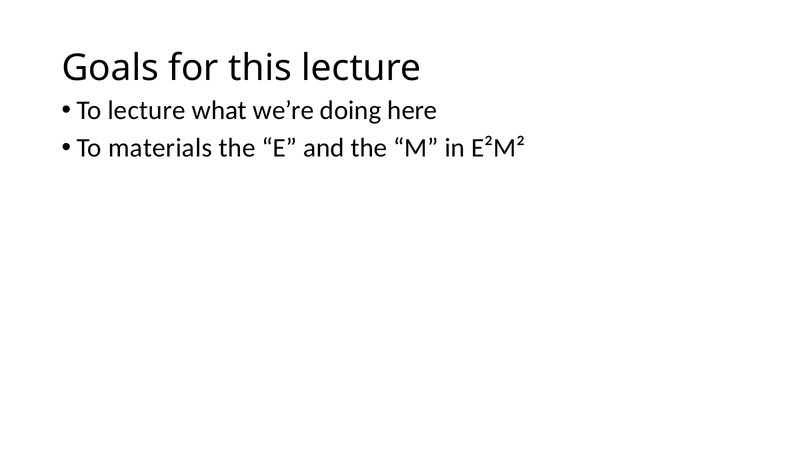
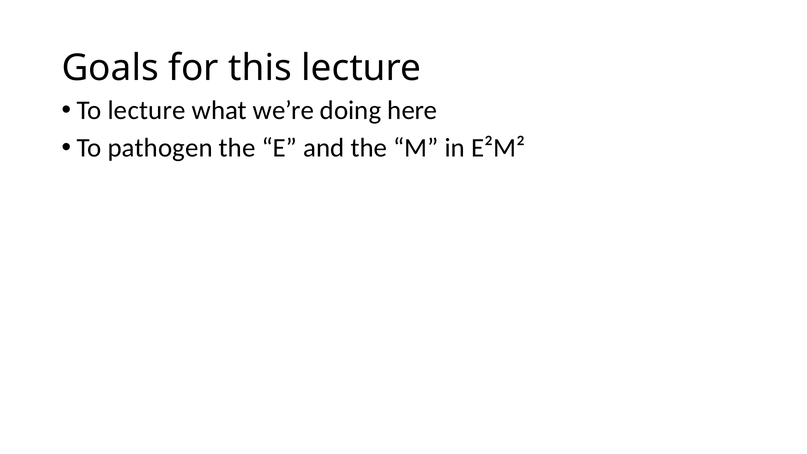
materials: materials -> pathogen
